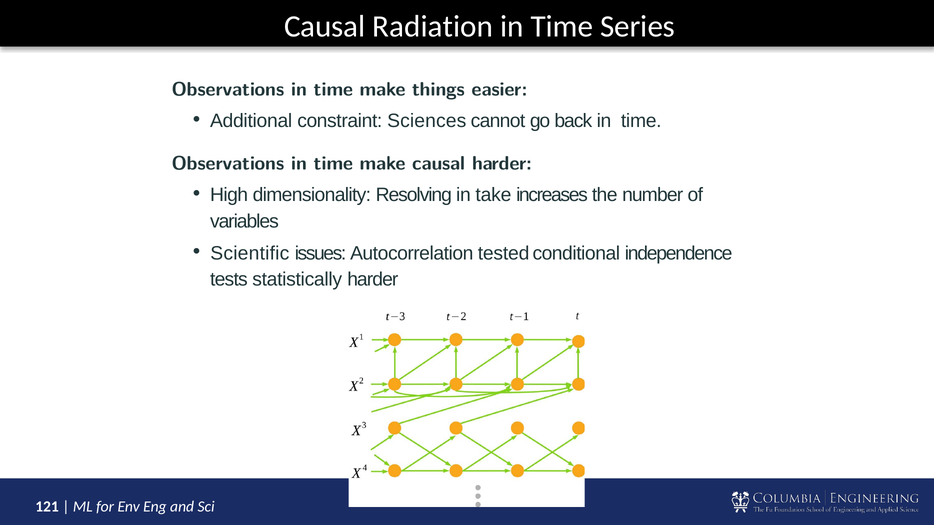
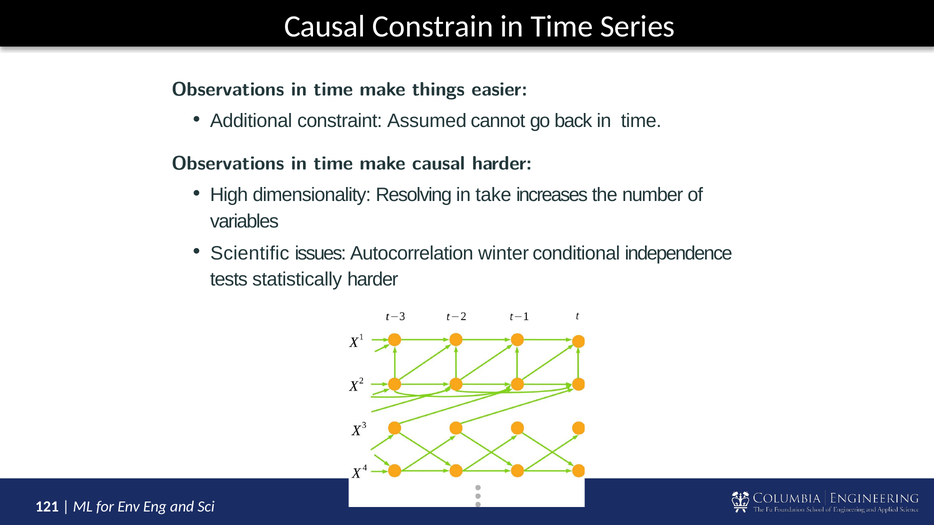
Radiation: Radiation -> Constrain
Sciences: Sciences -> Assumed
tested: tested -> winter
